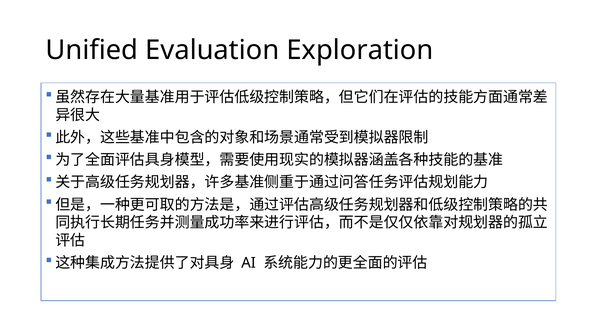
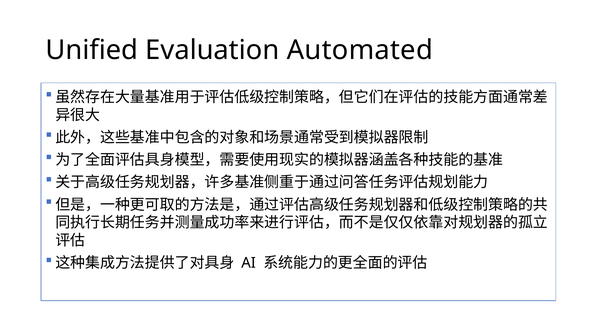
Exploration: Exploration -> Automated
